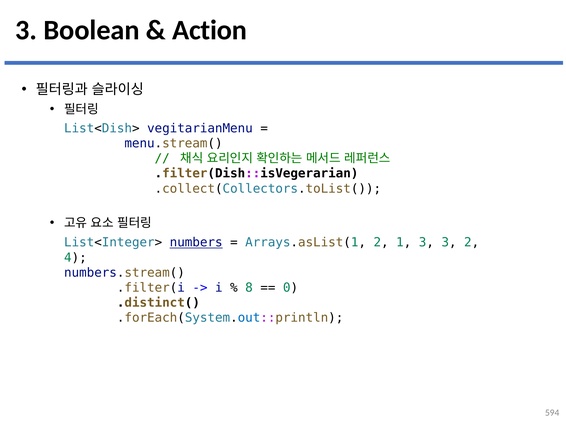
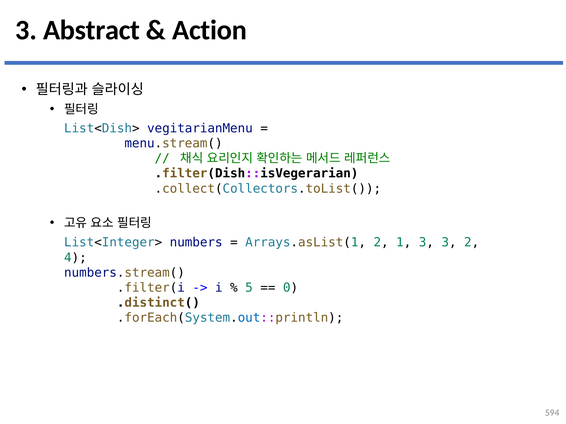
Boolean: Boolean -> Abstract
numbers underline: present -> none
8: 8 -> 5
